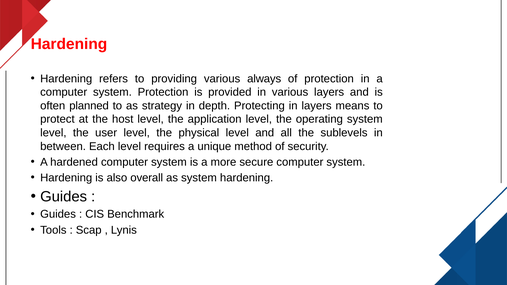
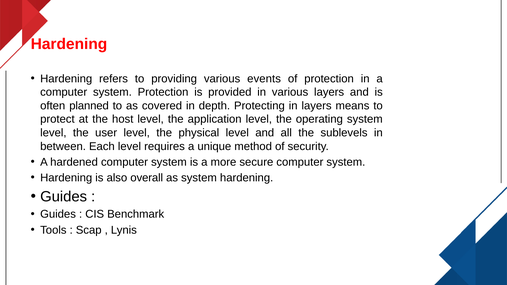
always: always -> events
strategy: strategy -> covered
